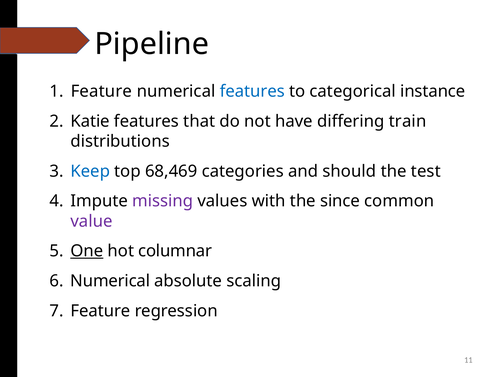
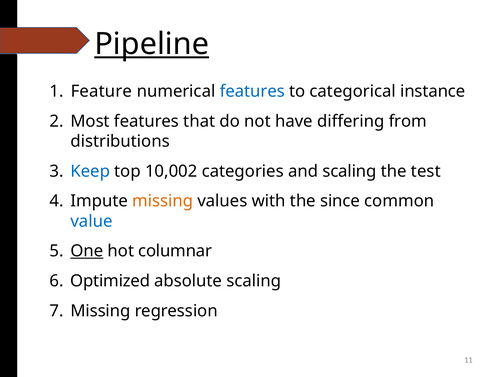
Pipeline underline: none -> present
Katie: Katie -> Most
train: train -> from
68,469: 68,469 -> 10,002
and should: should -> scaling
missing at (163, 201) colour: purple -> orange
value colour: purple -> blue
Numerical at (110, 281): Numerical -> Optimized
Feature at (100, 310): Feature -> Missing
